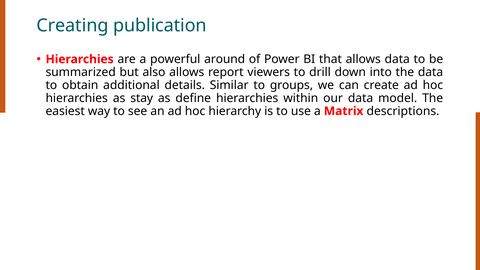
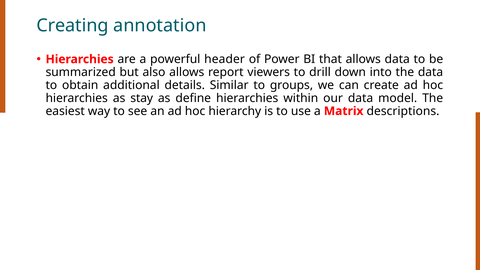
publication: publication -> annotation
around: around -> header
